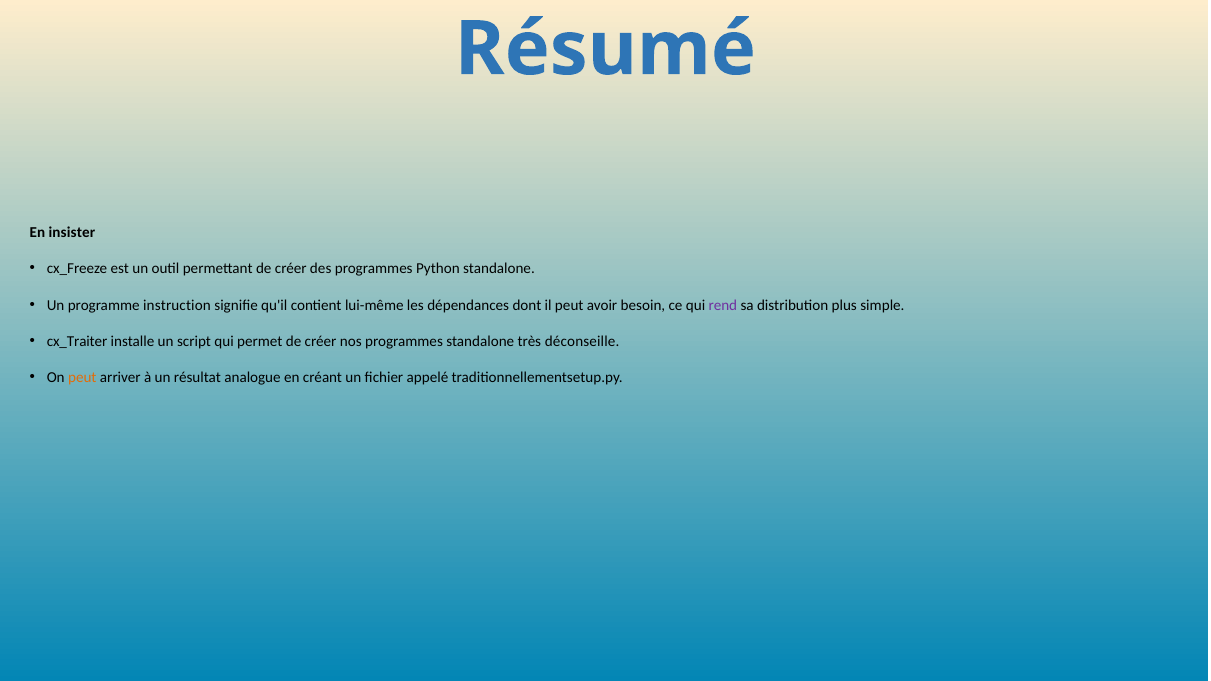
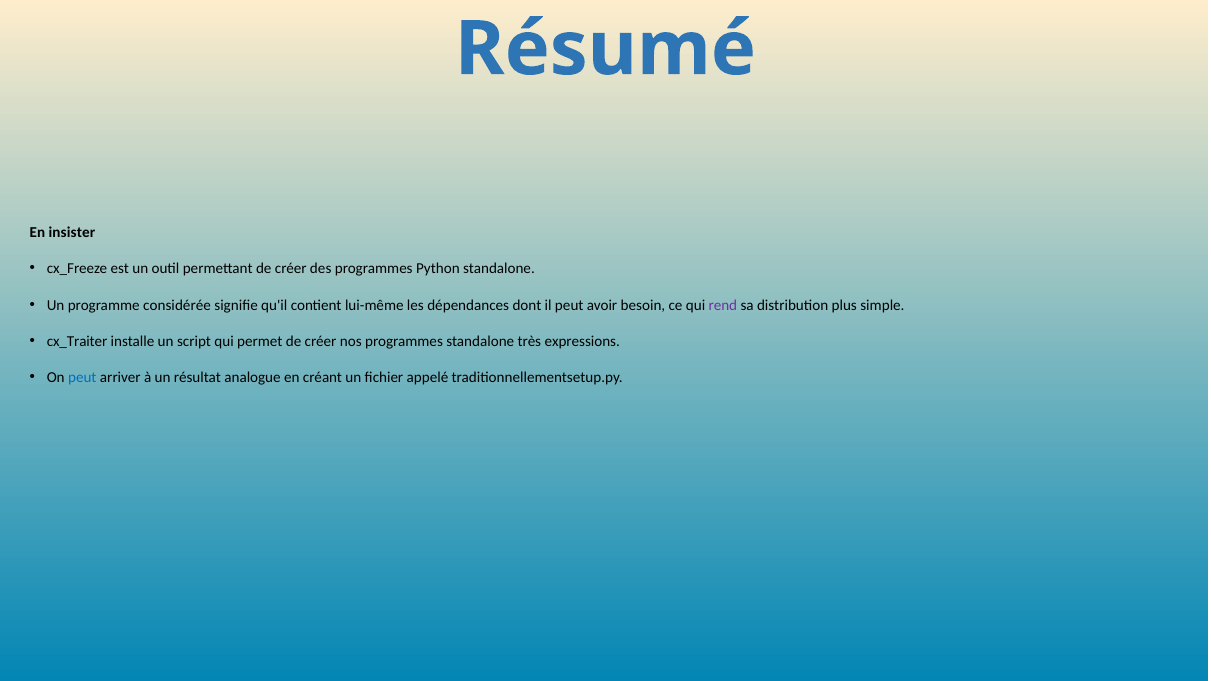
instruction: instruction -> considérée
déconseille: déconseille -> expressions
peut at (82, 378) colour: orange -> blue
